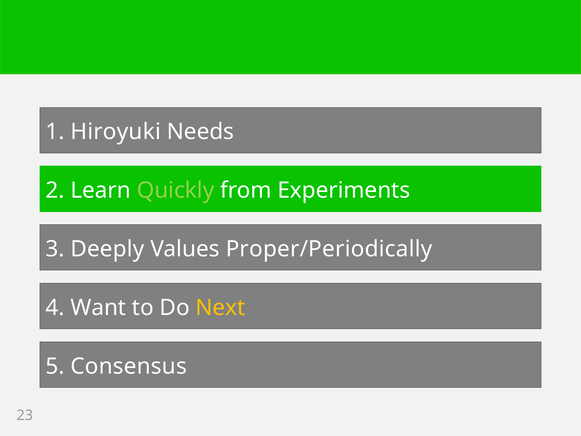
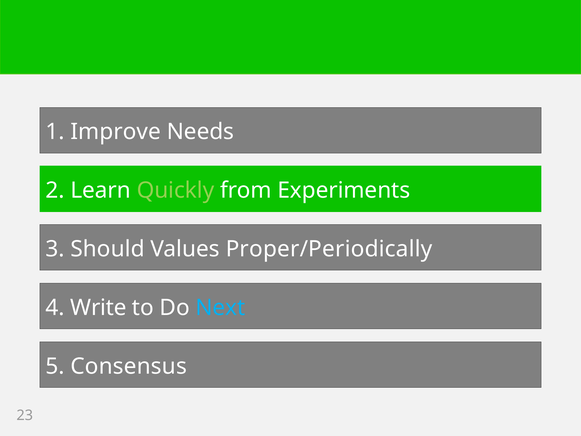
Hiroyuki: Hiroyuki -> Improve
Deeply: Deeply -> Should
Want: Want -> Write
Next colour: yellow -> light blue
